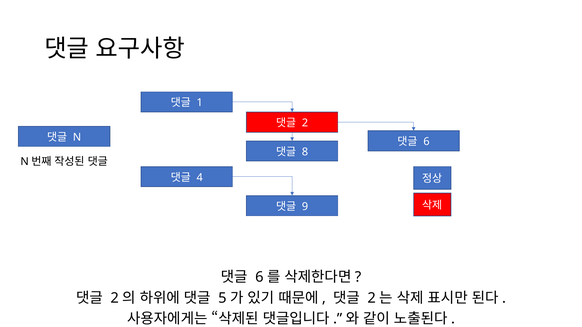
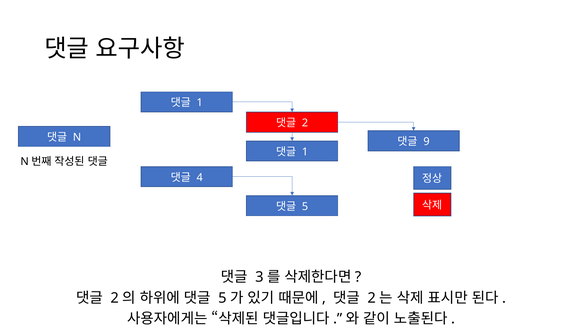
6 at (426, 142): 6 -> 9
8 at (305, 152): 8 -> 1
9 at (305, 207): 9 -> 5
6 at (259, 277): 6 -> 3
